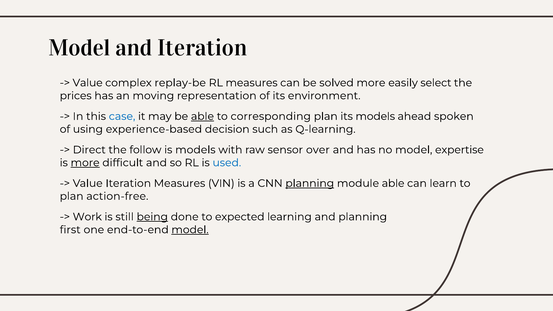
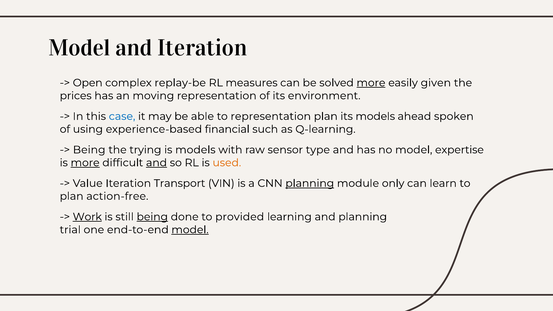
Value at (88, 83): Value -> Open
more at (371, 83) underline: none -> present
select: select -> given
able at (202, 116) underline: present -> none
to corresponding: corresponding -> representation
decision: decision -> financial
Direct at (89, 150): Direct -> Being
follow: follow -> trying
over: over -> type
and at (156, 163) underline: none -> present
used colour: blue -> orange
Iteration Measures: Measures -> Transport
module able: able -> only
Work underline: none -> present
expected: expected -> provided
first: first -> trial
